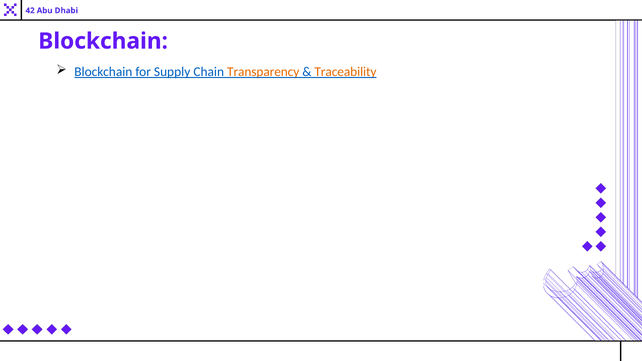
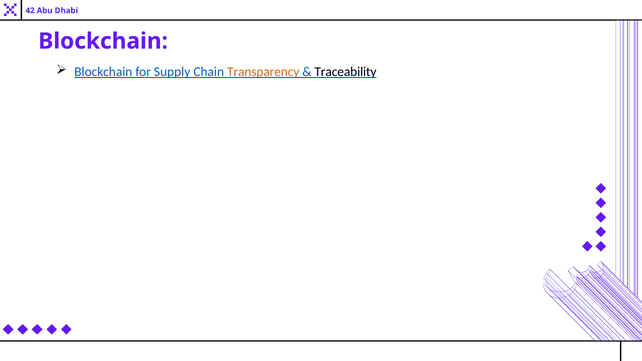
Traceability colour: orange -> black
